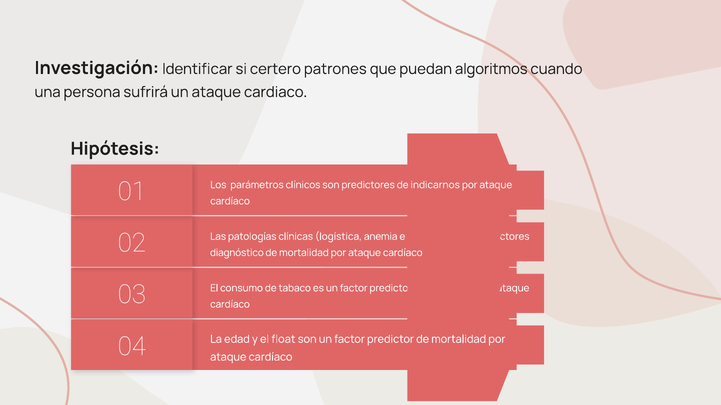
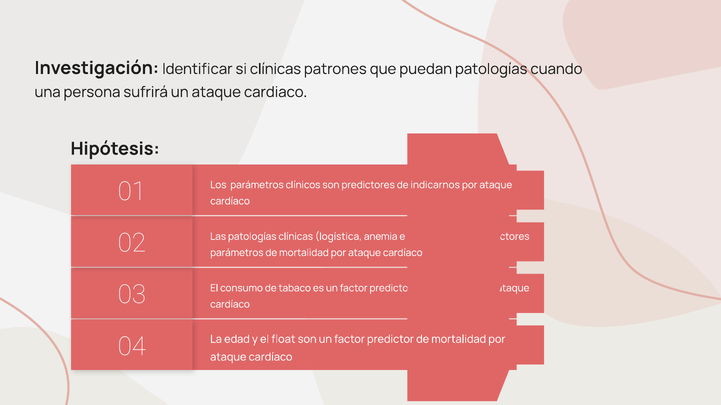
si certero: certero -> clínicas
puedan algoritmos: algoritmos -> patologías
diagnóstico at (237, 253): diagnóstico -> parámetros
